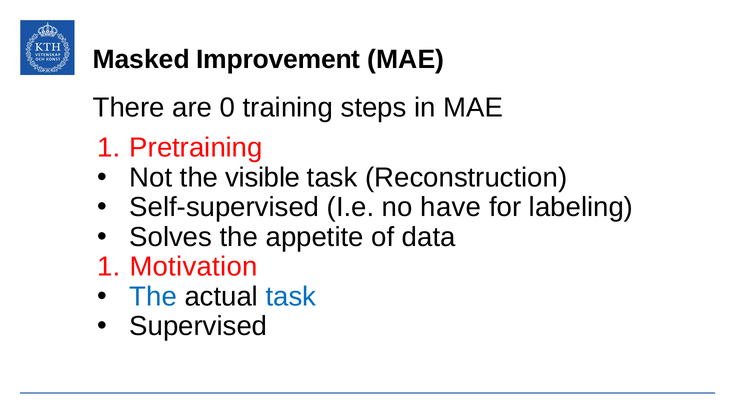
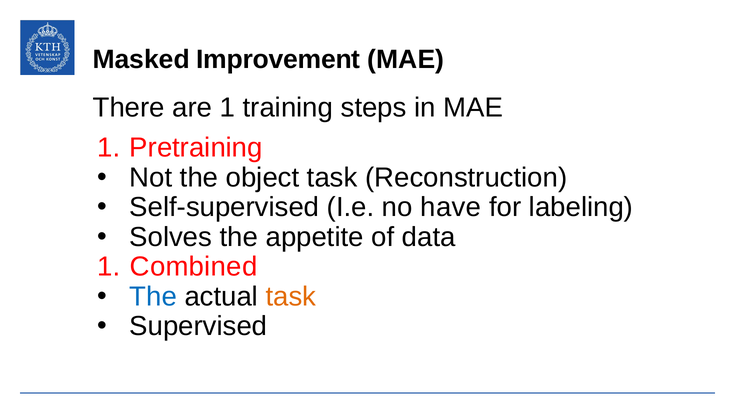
are 0: 0 -> 1
visible: visible -> object
Motivation: Motivation -> Combined
task at (291, 297) colour: blue -> orange
